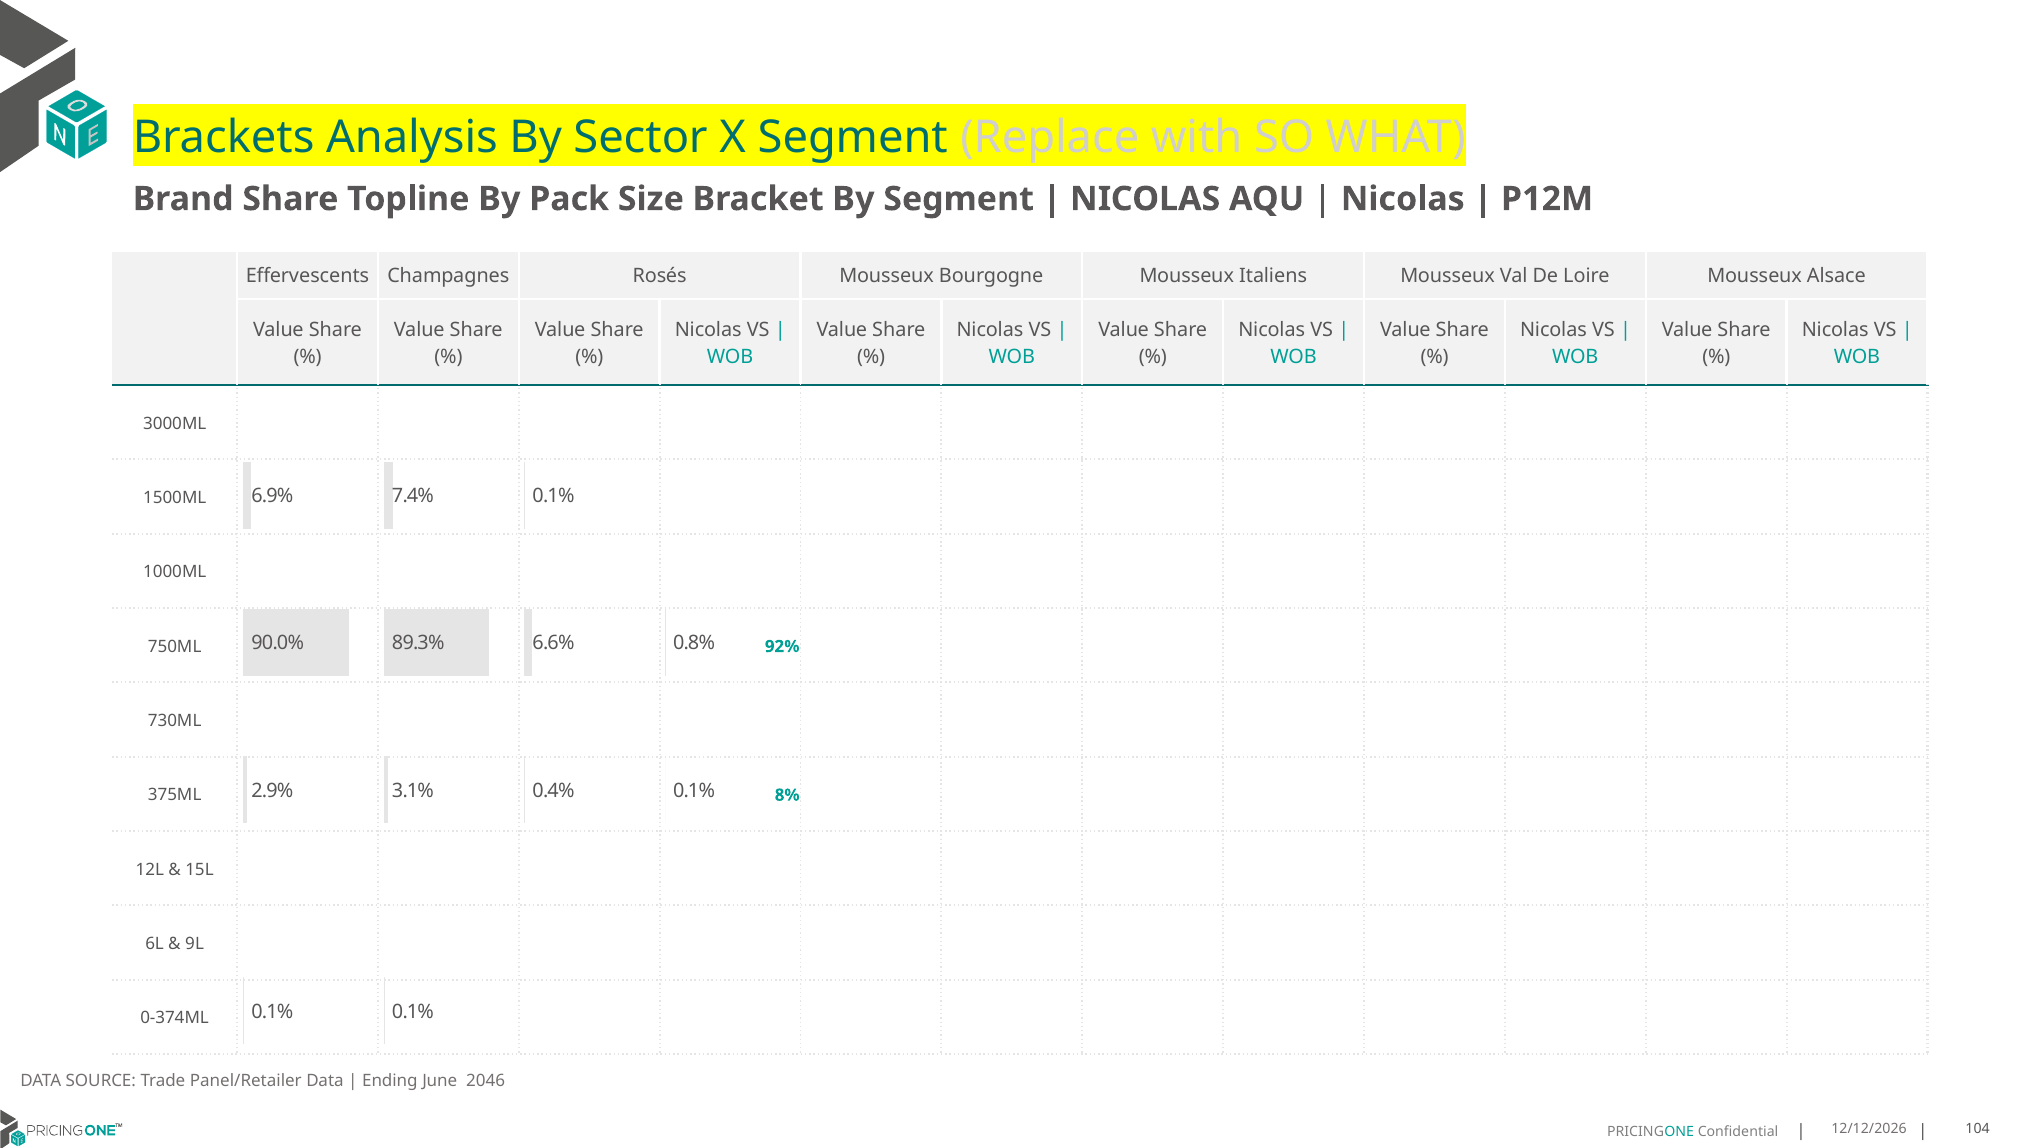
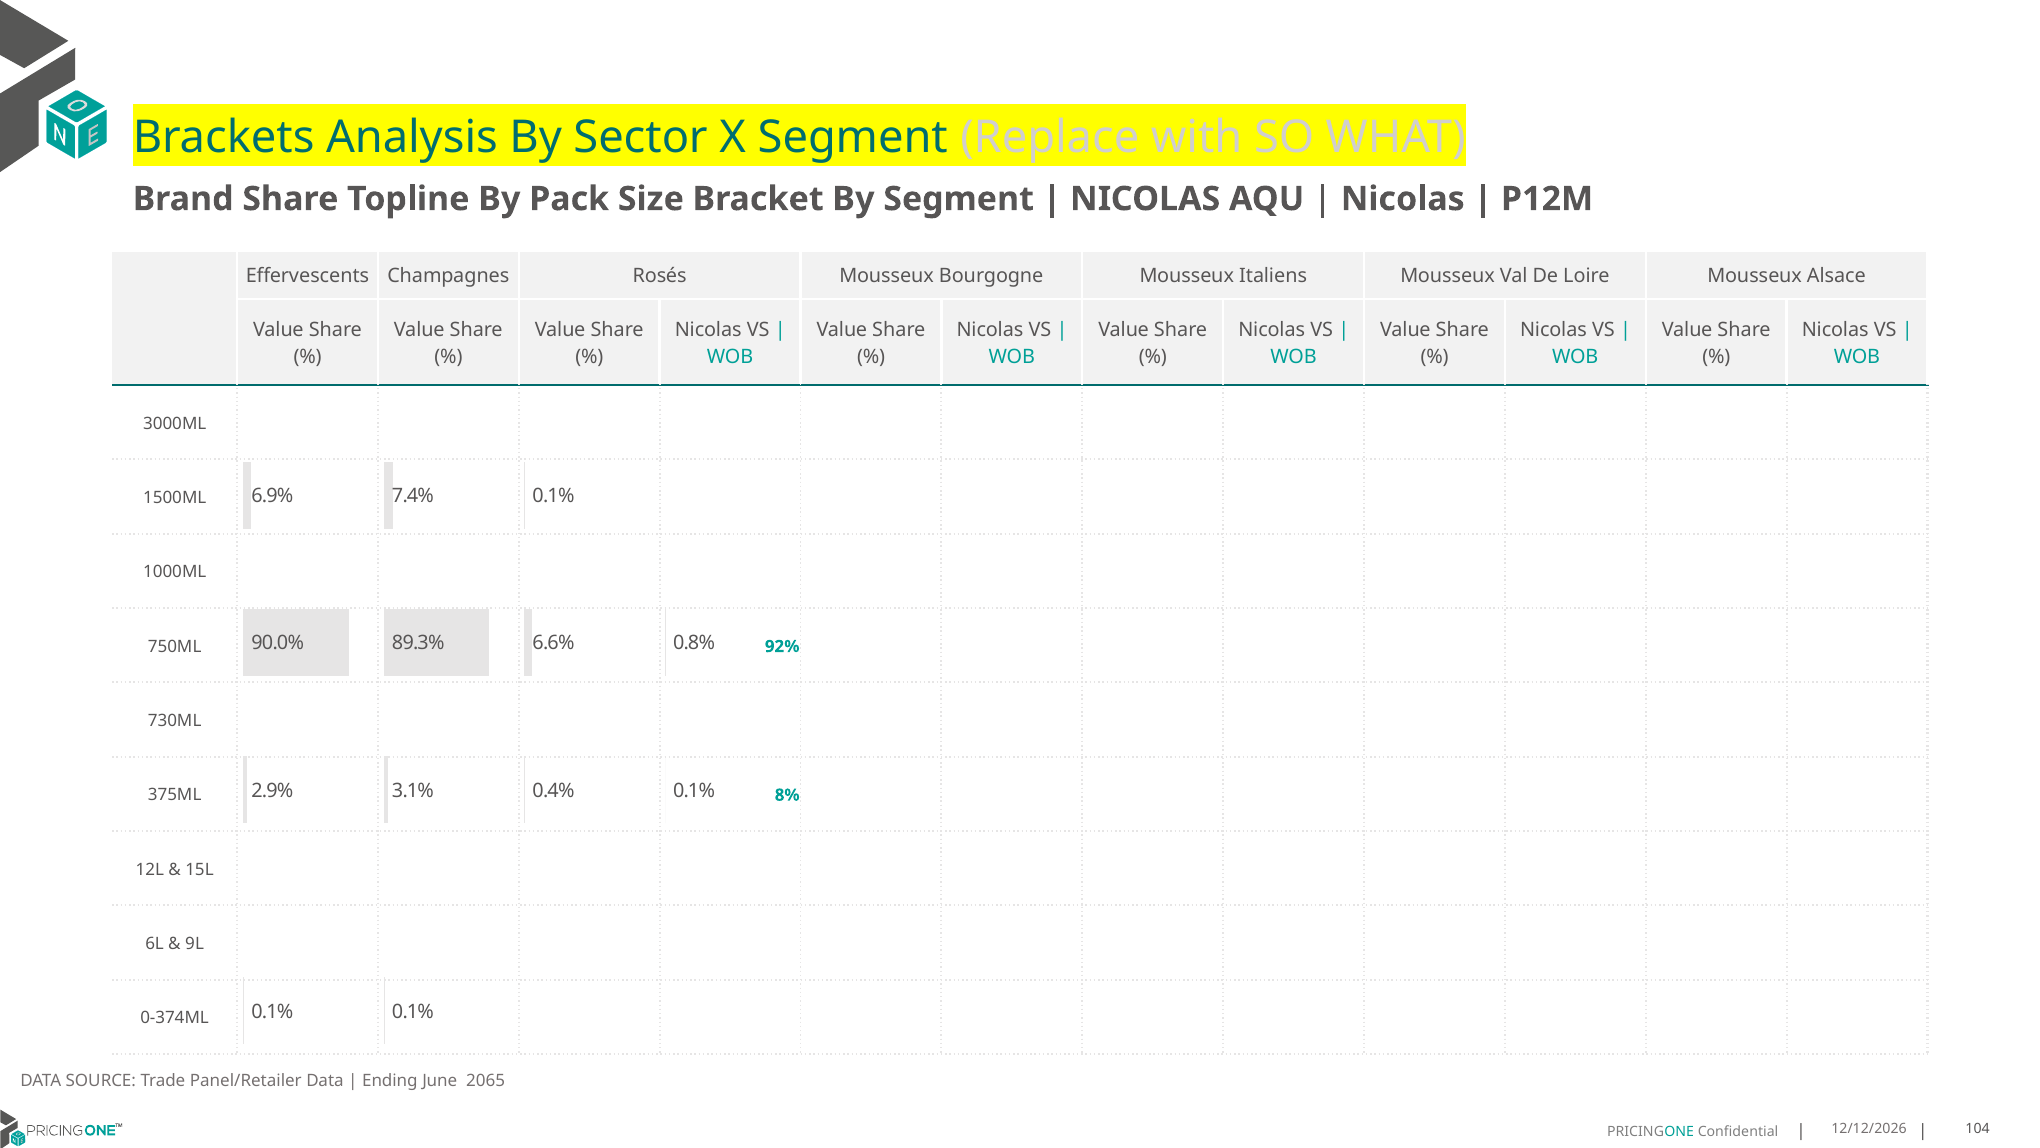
2046: 2046 -> 2065
